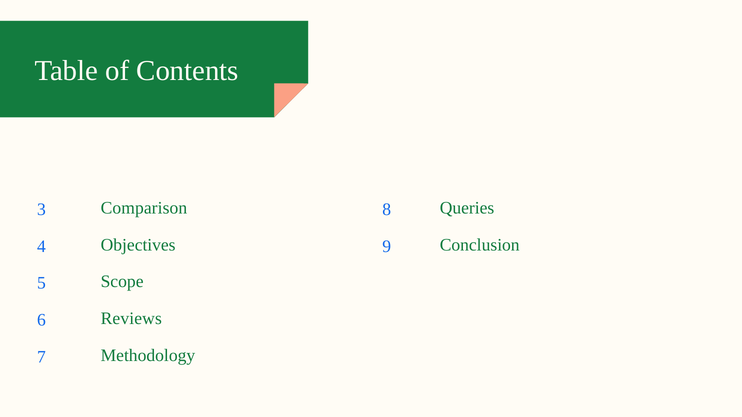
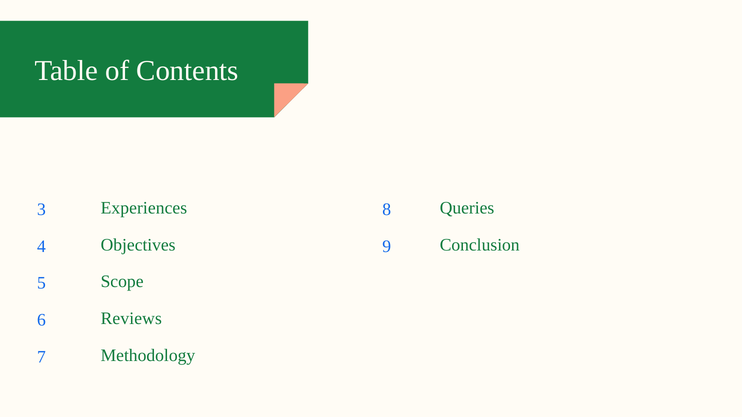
Comparison: Comparison -> Experiences
